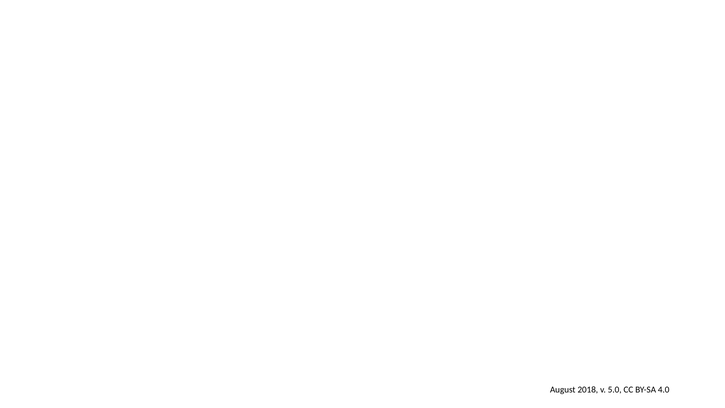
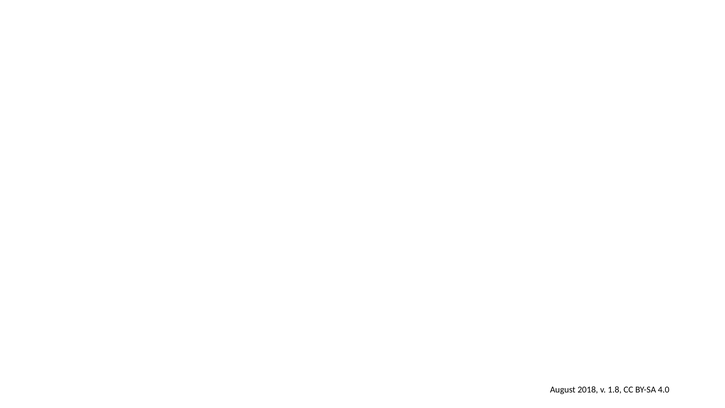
5.0: 5.0 -> 1.8
